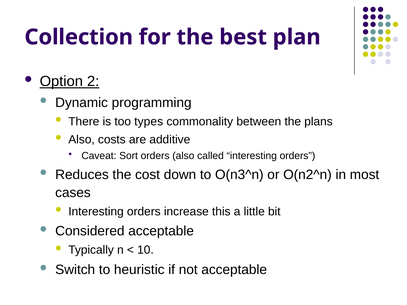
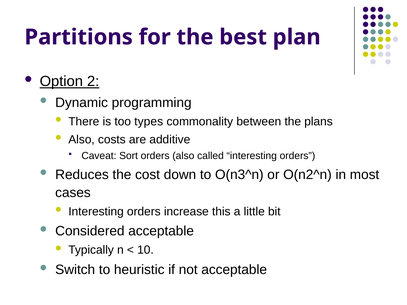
Collection: Collection -> Partitions
